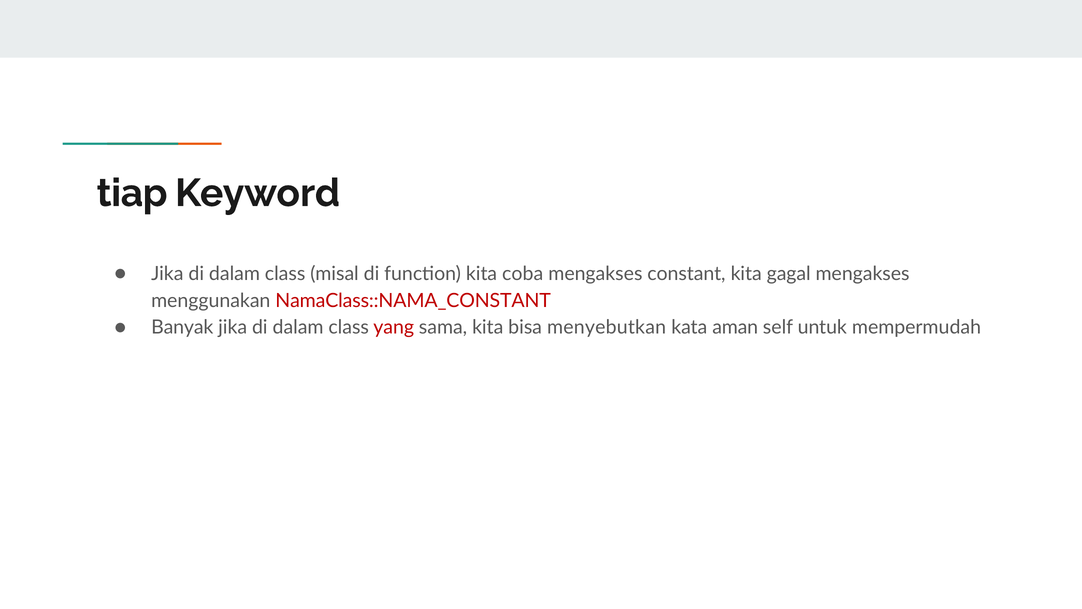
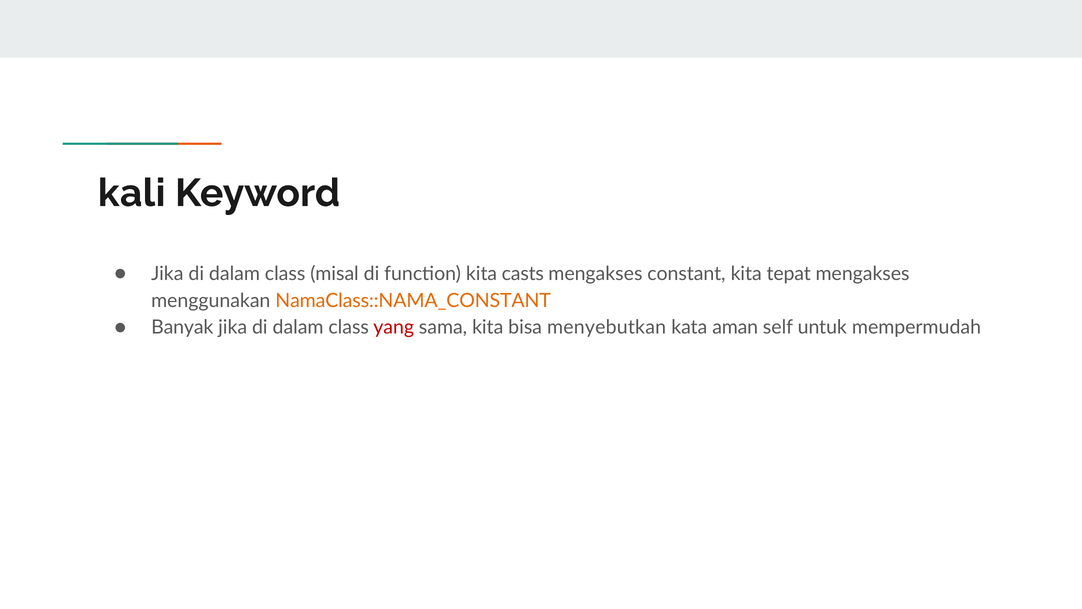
tiap: tiap -> kali
coba: coba -> casts
gagal: gagal -> tepat
NamaClass::NAMA_CONSTANT colour: red -> orange
